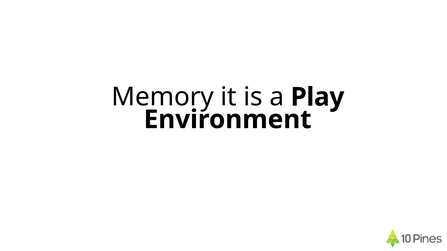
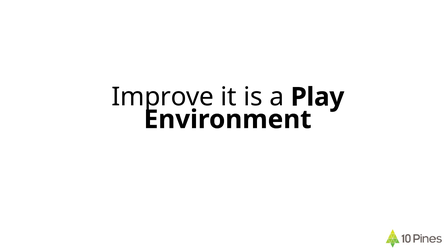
Memory: Memory -> Improve
